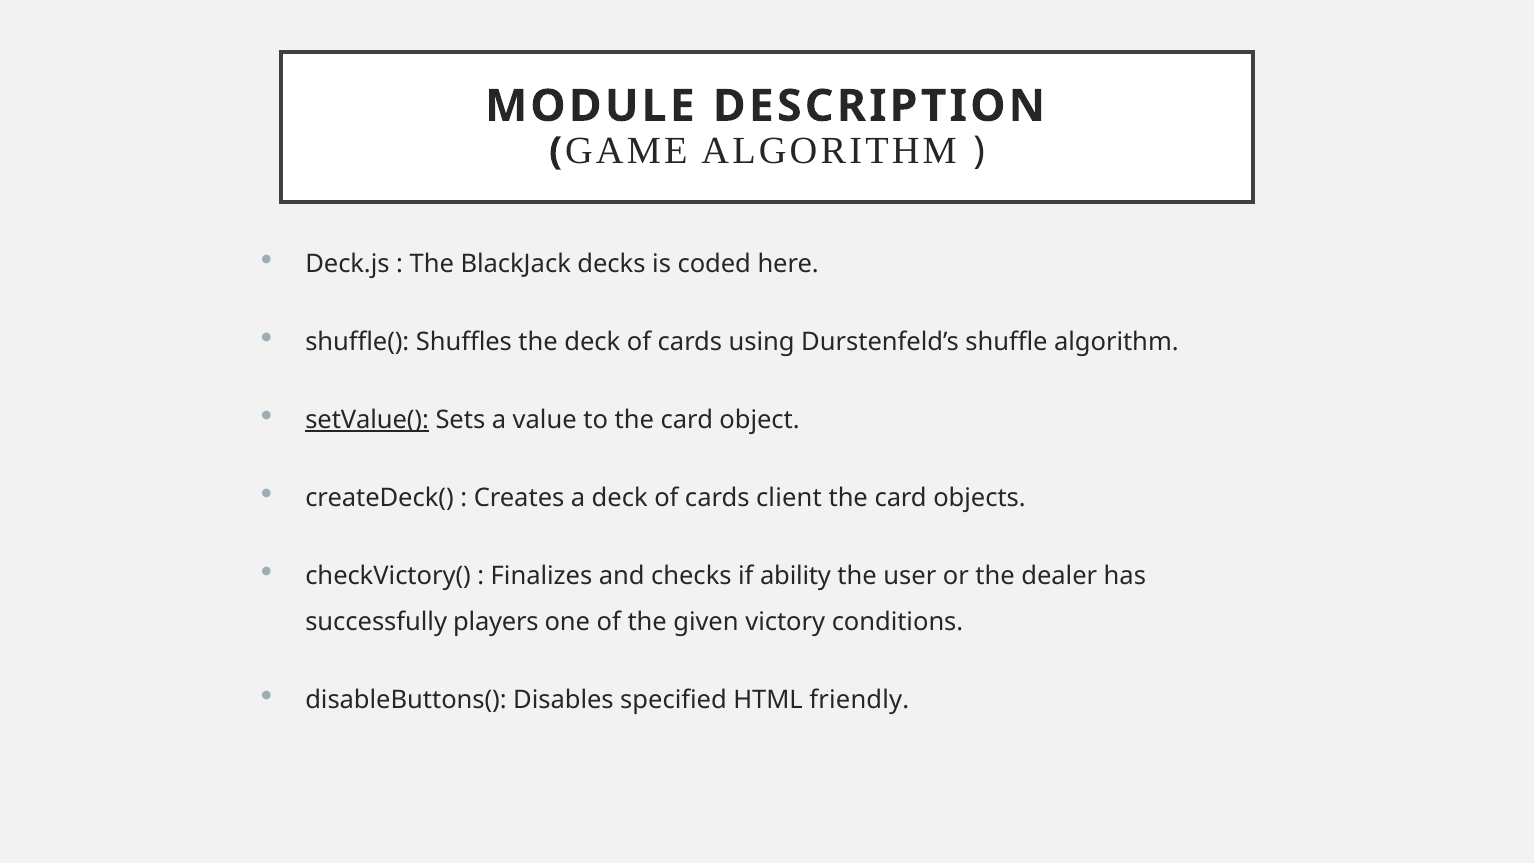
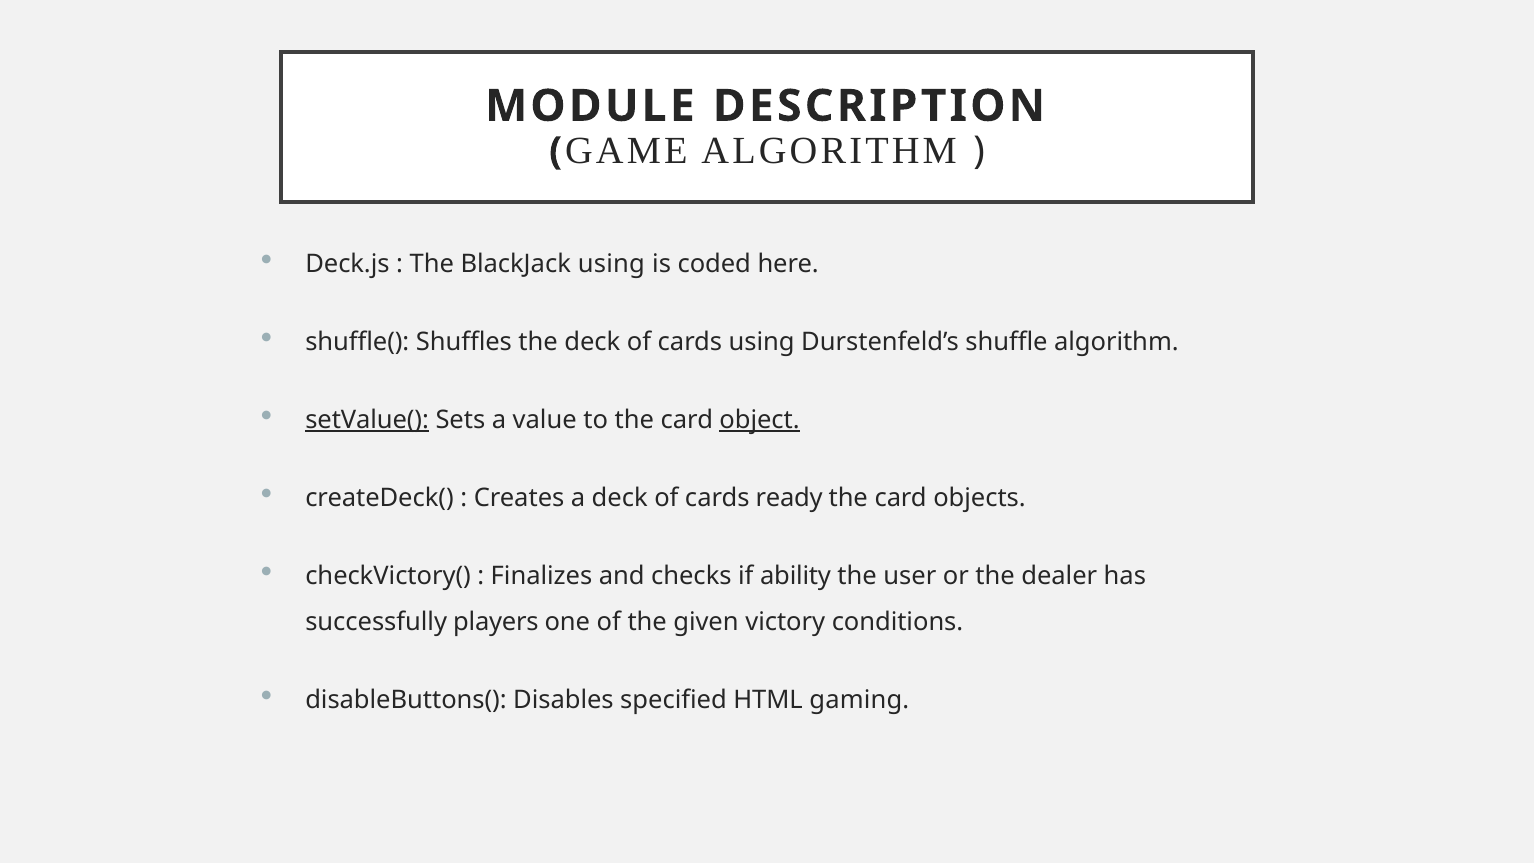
BlackJack decks: decks -> using
object underline: none -> present
client: client -> ready
friendly: friendly -> gaming
